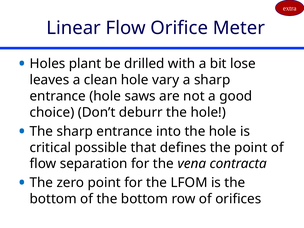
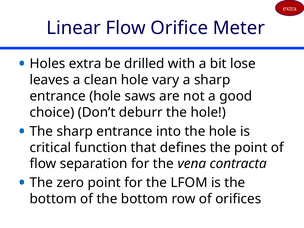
Holes plant: plant -> extra
possible: possible -> function
